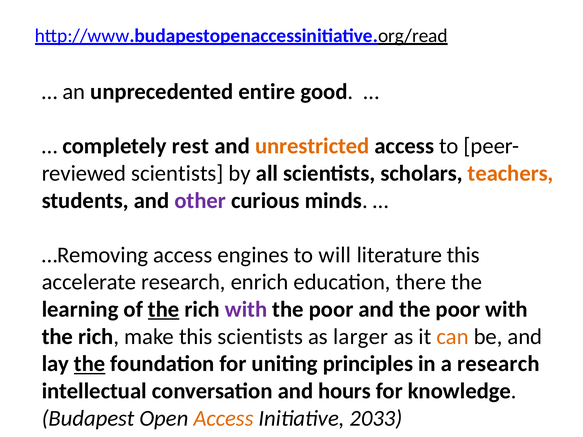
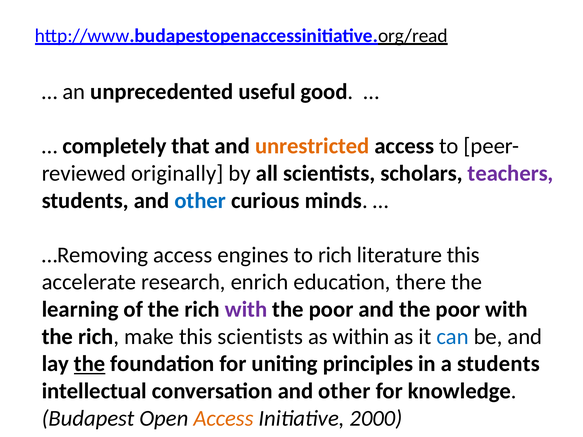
entire: entire -> useful
rest: rest -> that
scientists at (177, 173): scientists -> originally
teachers colour: orange -> purple
other at (200, 201) colour: purple -> blue
to will: will -> rich
the at (164, 310) underline: present -> none
larger: larger -> within
can colour: orange -> blue
a research: research -> students
conversation and hours: hours -> other
2033: 2033 -> 2000
